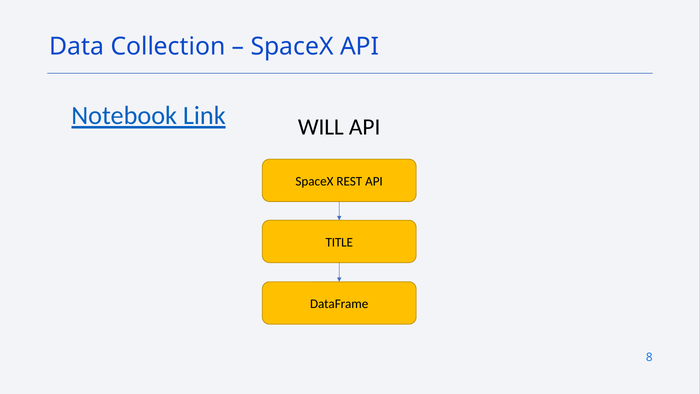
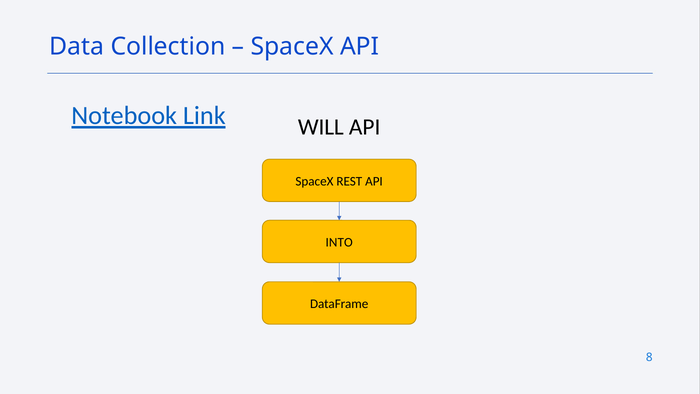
TITLE: TITLE -> INTO
